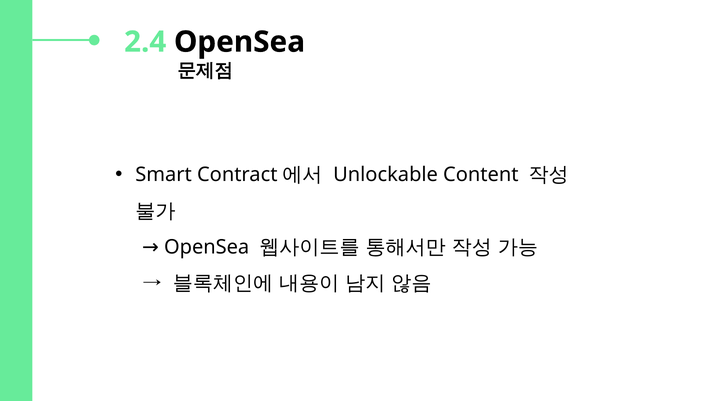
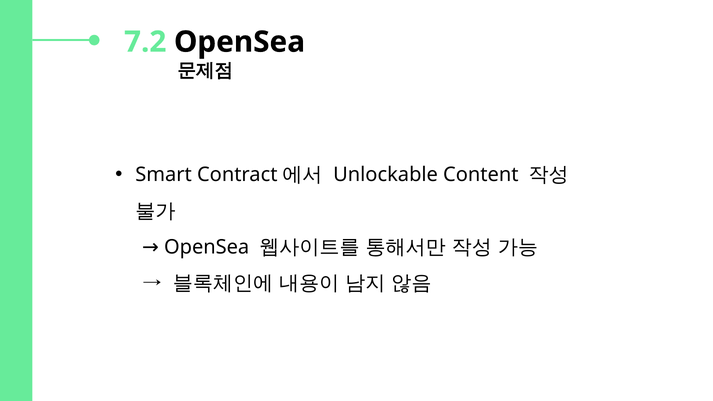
2.4: 2.4 -> 7.2
